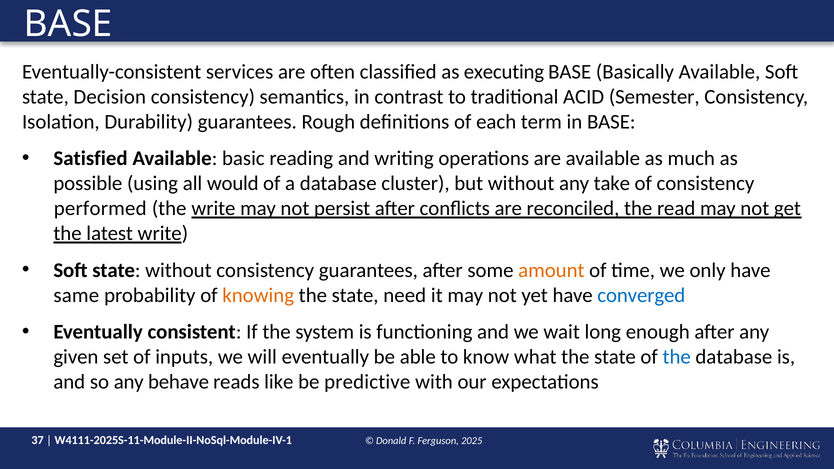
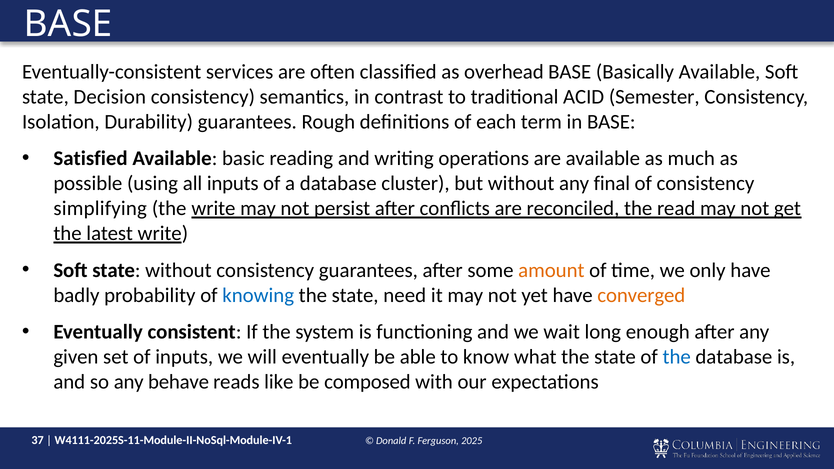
executing: executing -> overhead
all would: would -> inputs
take: take -> final
performed: performed -> simplifying
same: same -> badly
knowing colour: orange -> blue
converged colour: blue -> orange
predictive: predictive -> composed
